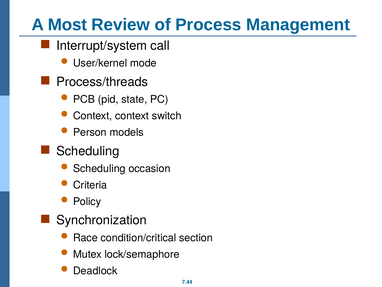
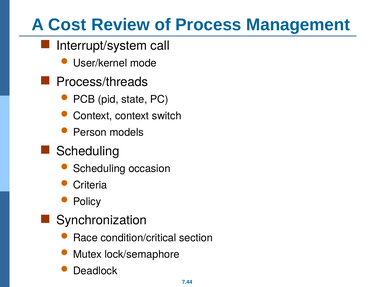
Most: Most -> Cost
